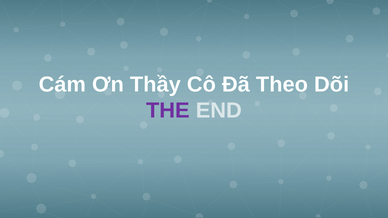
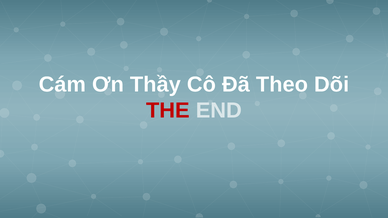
THE colour: purple -> red
